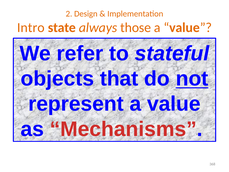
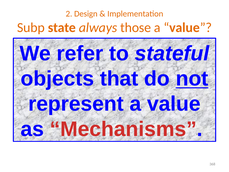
Intro: Intro -> Subp
